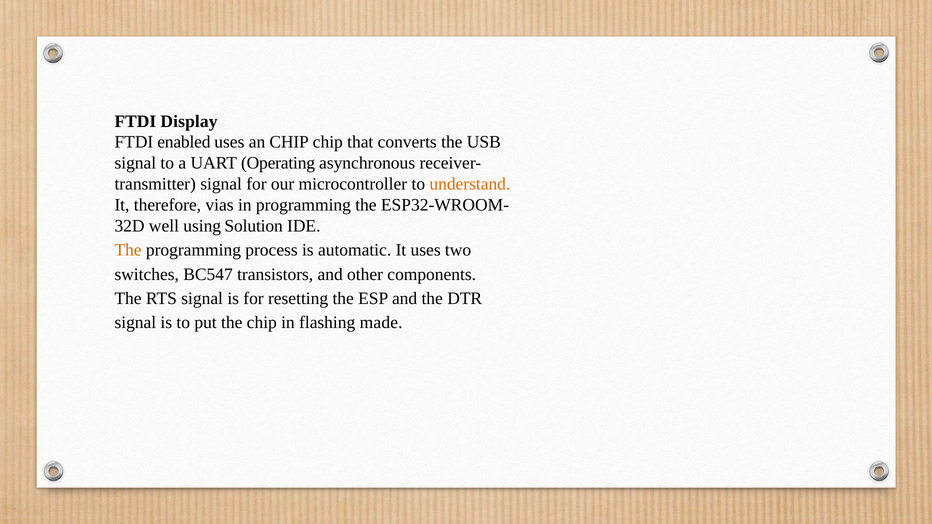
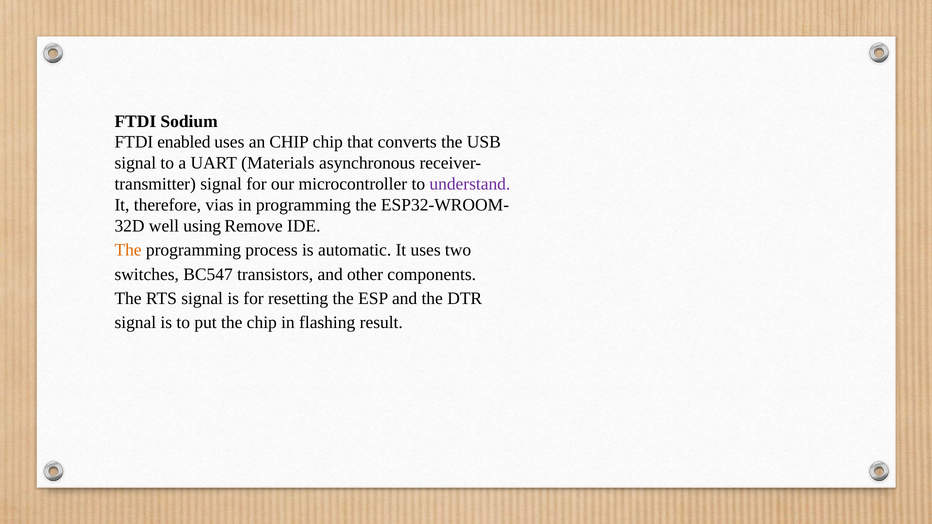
Display: Display -> Sodium
Operating: Operating -> Materials
understand colour: orange -> purple
Solution: Solution -> Remove
made: made -> result
